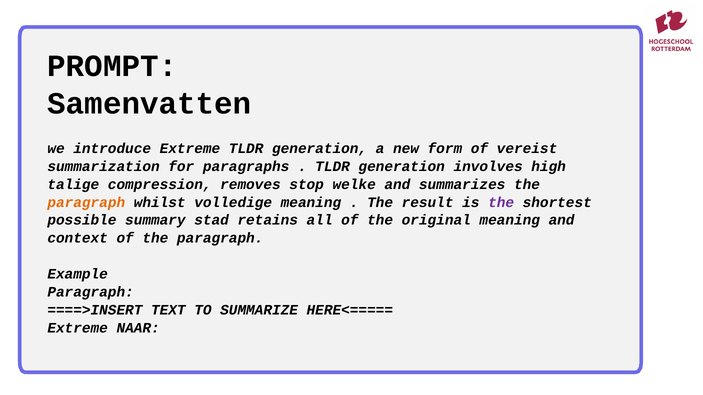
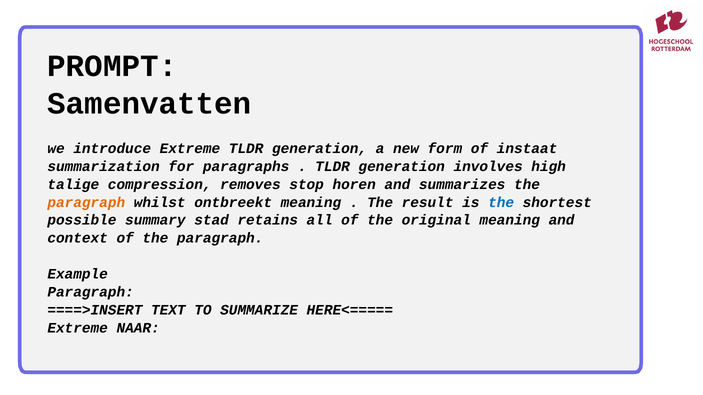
vereist: vereist -> instaat
welke: welke -> horen
volledige: volledige -> ontbreekt
the at (501, 202) colour: purple -> blue
